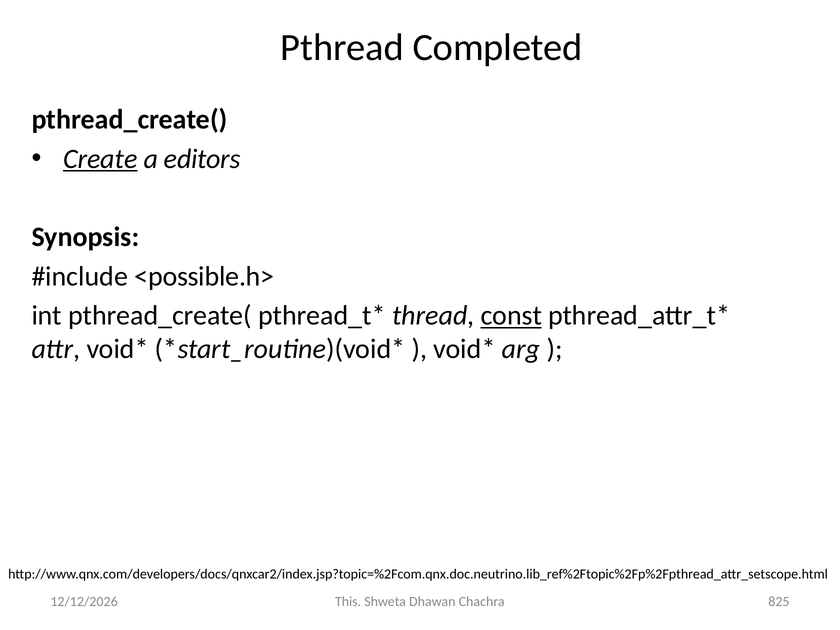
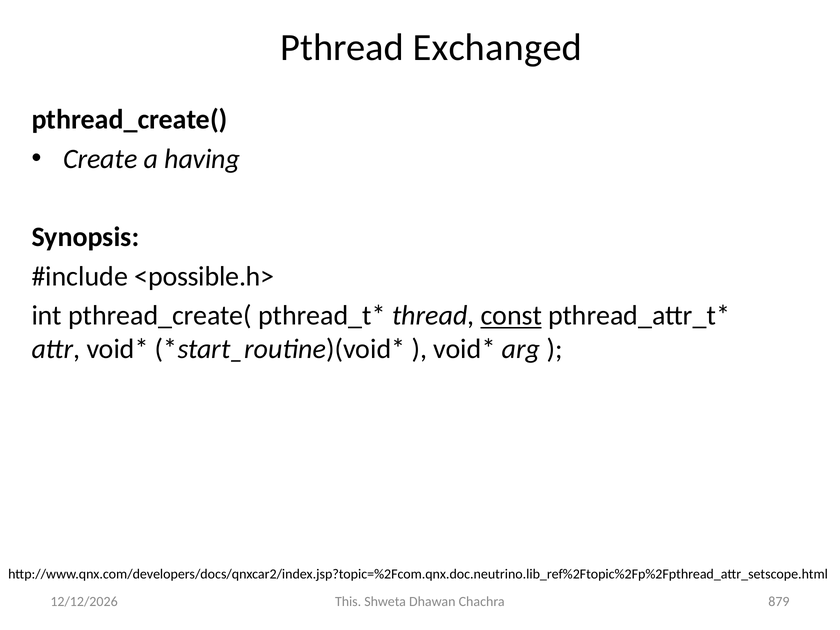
Completed: Completed -> Exchanged
Create underline: present -> none
editors: editors -> having
825: 825 -> 879
